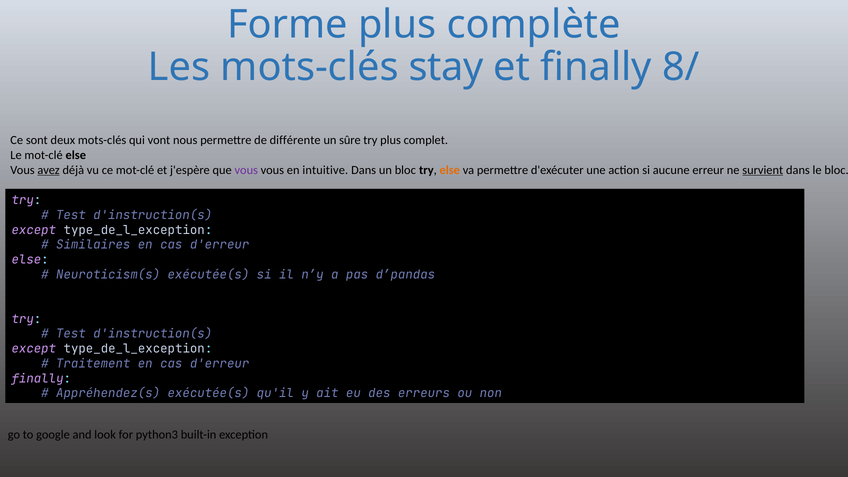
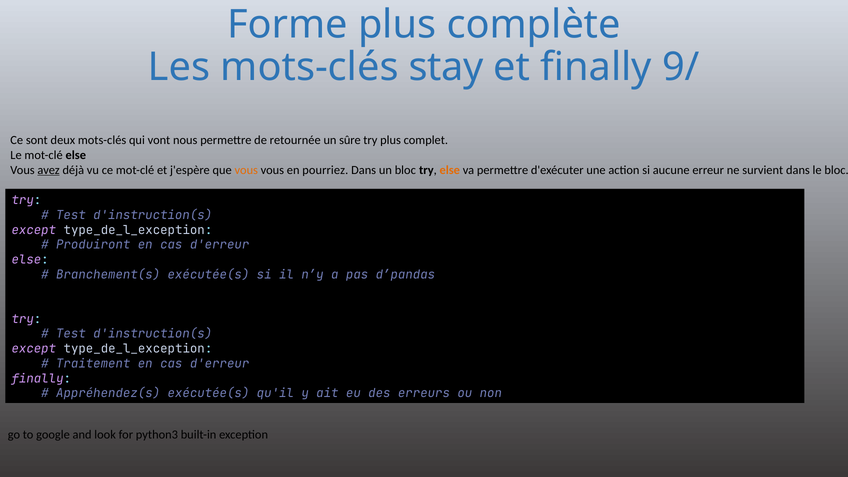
8/: 8/ -> 9/
différente: différente -> retournée
vous at (246, 170) colour: purple -> orange
intuitive: intuitive -> pourriez
survient underline: present -> none
Similaires: Similaires -> Produiront
Neuroticism(s: Neuroticism(s -> Branchement(s
